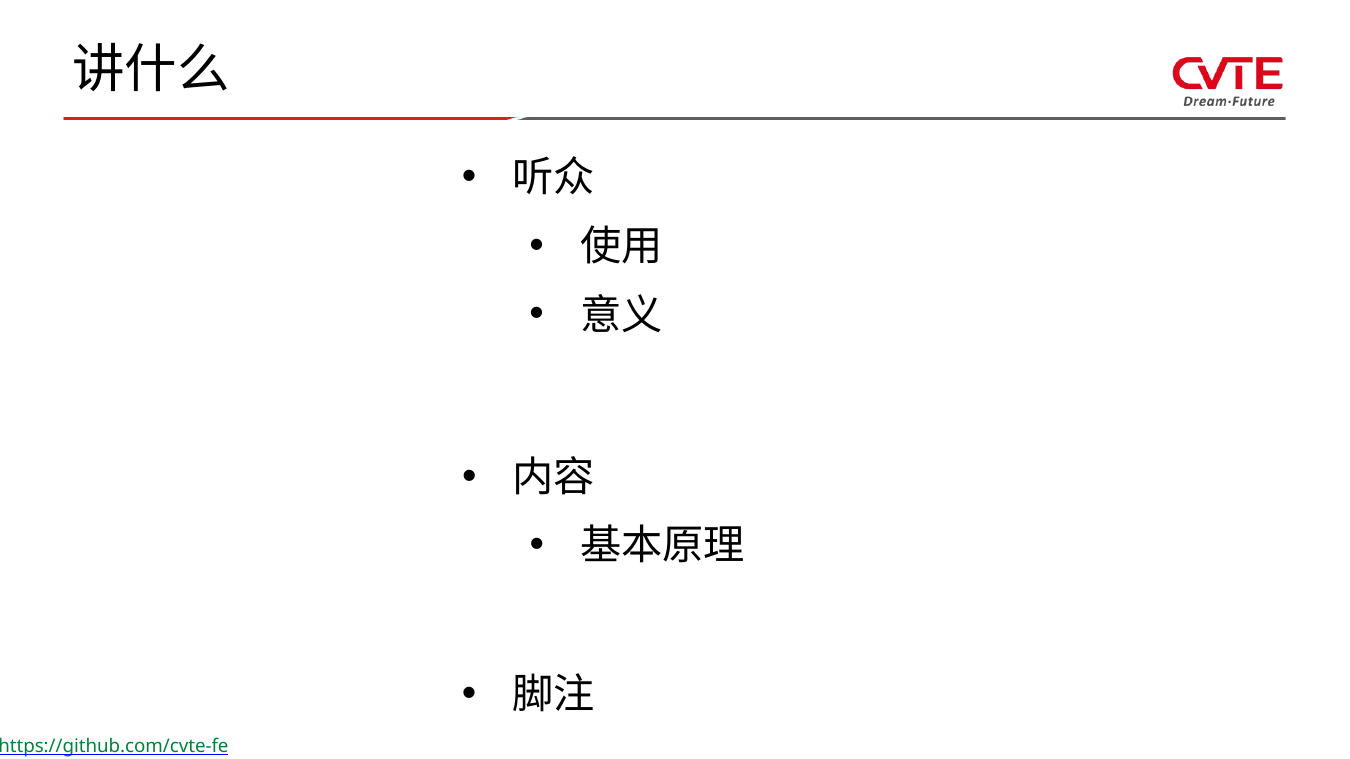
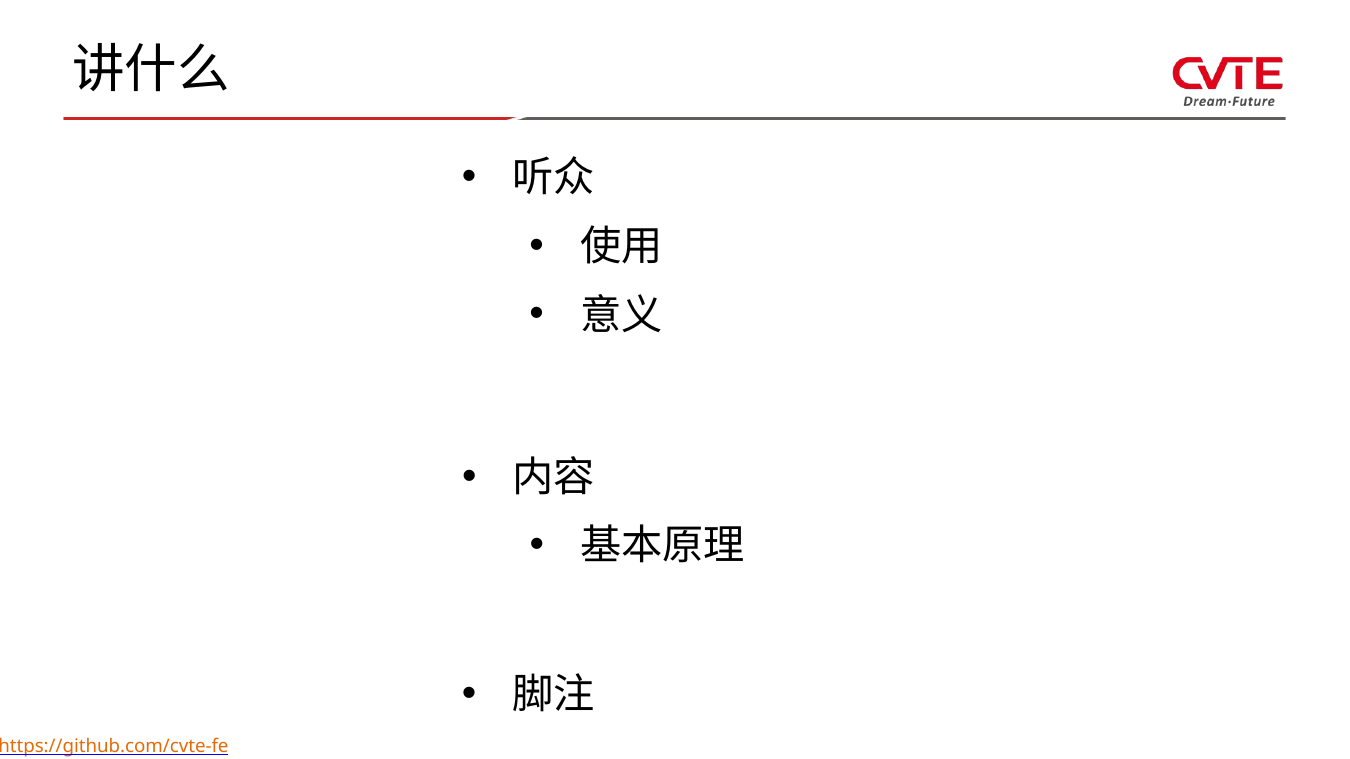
https://github.com/cvte-fe colour: green -> orange
